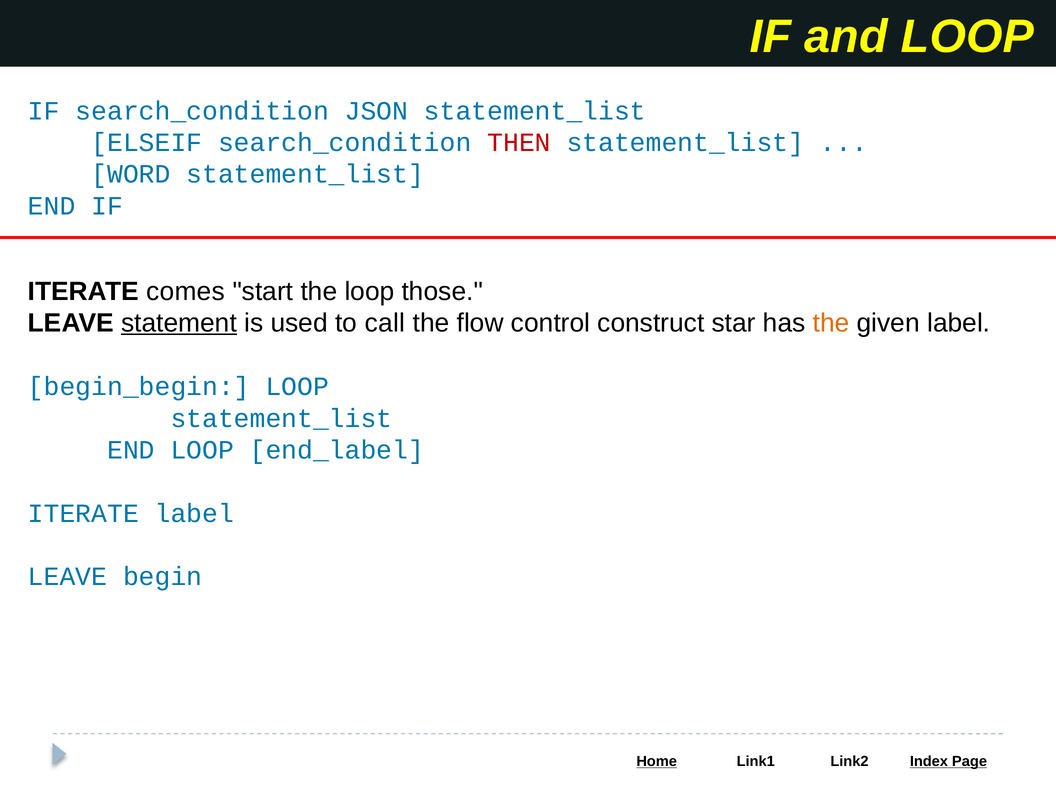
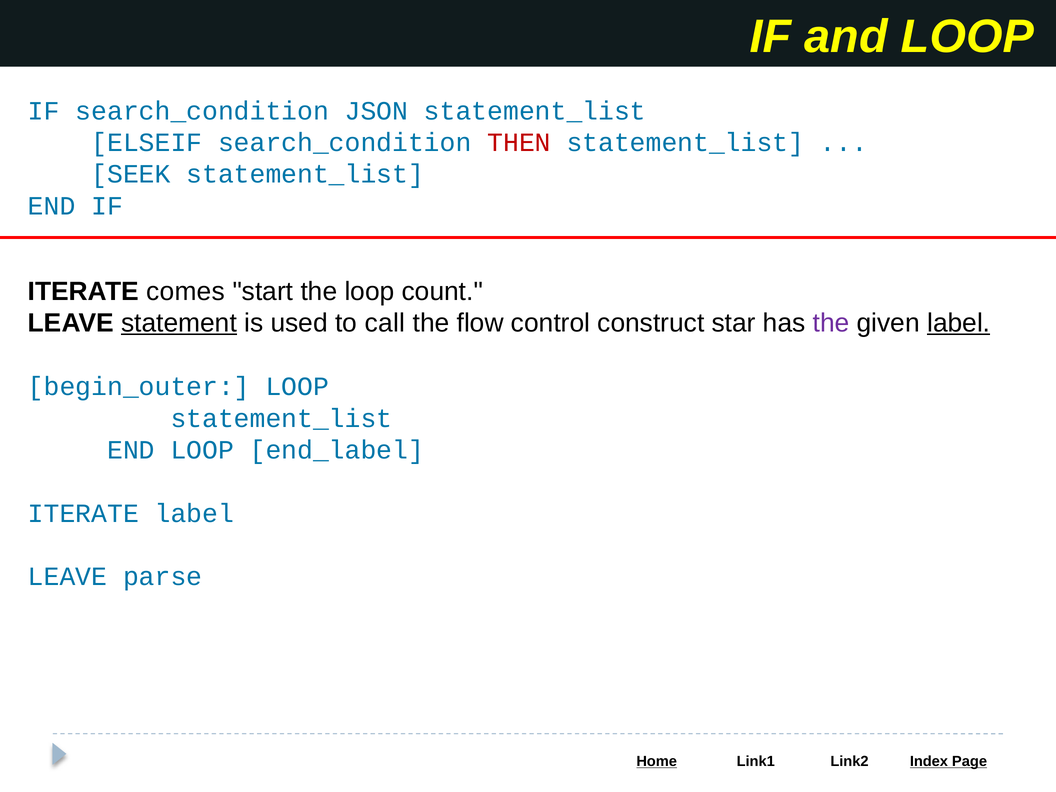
WORD: WORD -> SEEK
those: those -> count
the at (831, 323) colour: orange -> purple
label at (959, 323) underline: none -> present
begin_begin: begin_begin -> begin_outer
begin: begin -> parse
